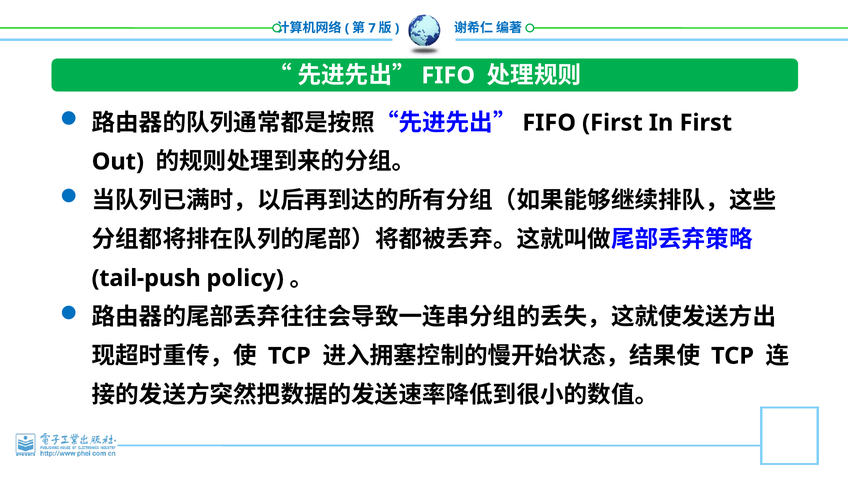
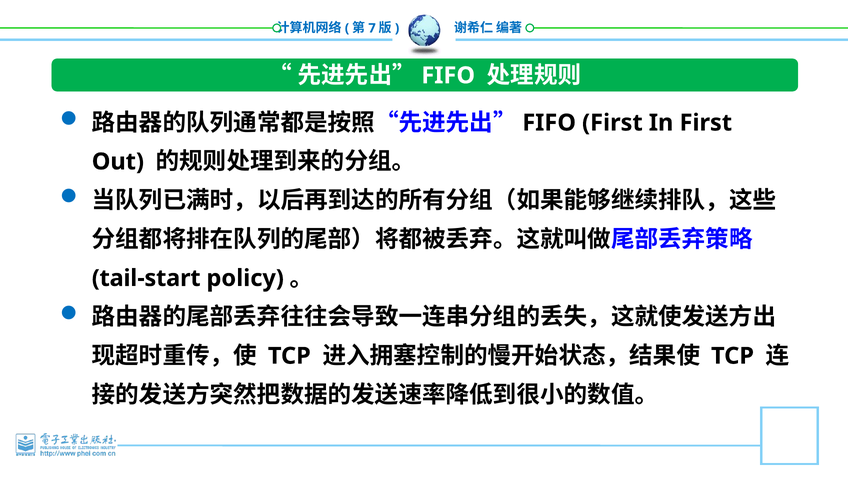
tail-push: tail-push -> tail-start
